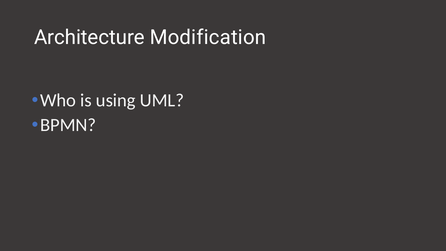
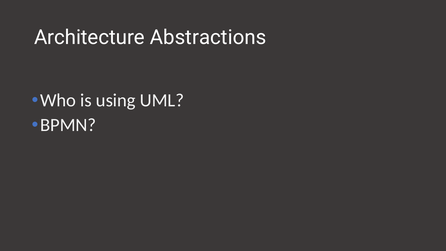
Modification: Modification -> Abstractions
